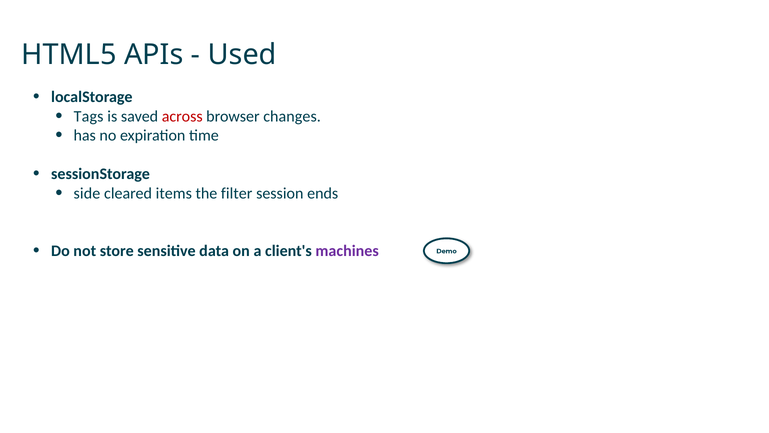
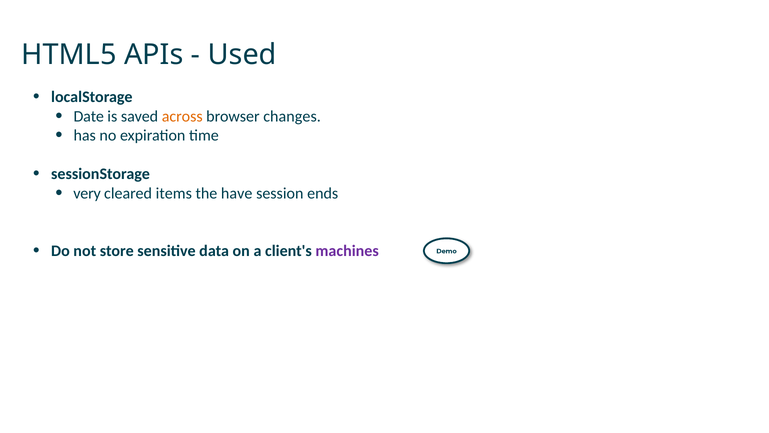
Tags: Tags -> Date
across colour: red -> orange
side: side -> very
filter: filter -> have
